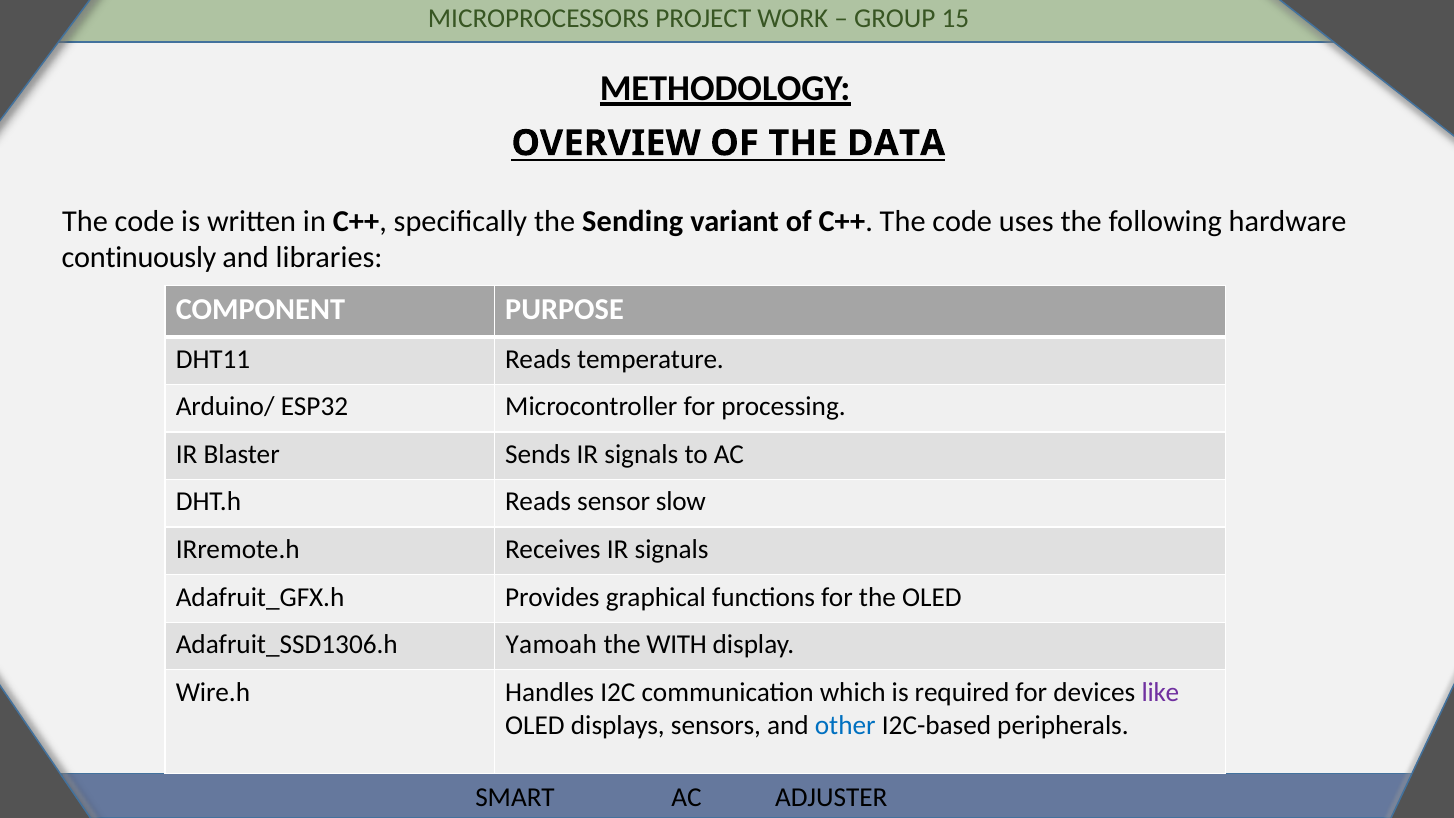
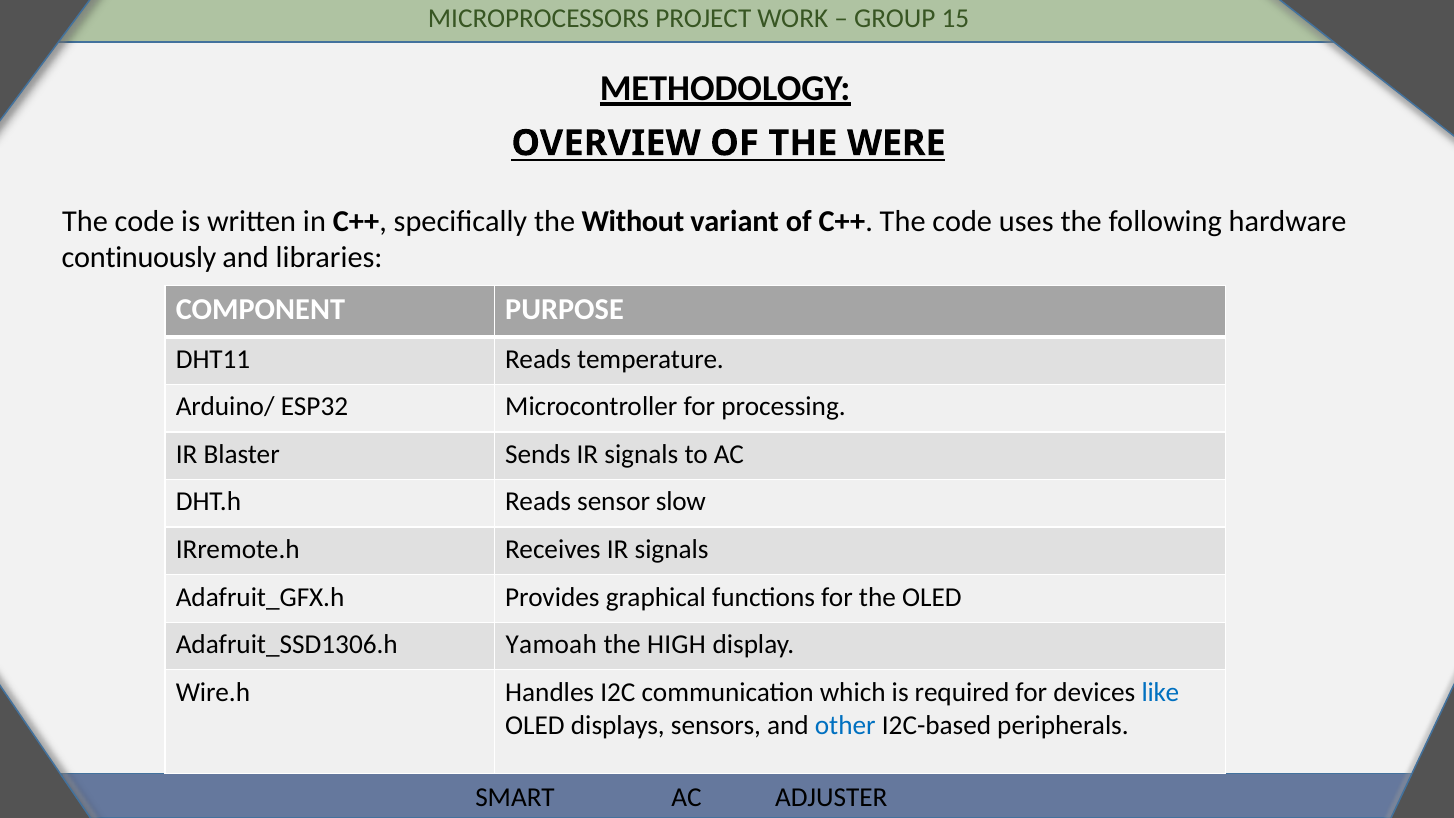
DATA: DATA -> WERE
Sending: Sending -> Without
WITH: WITH -> HIGH
like colour: purple -> blue
